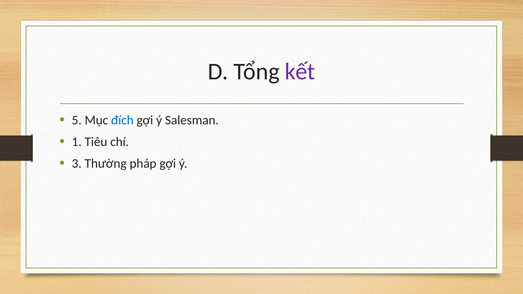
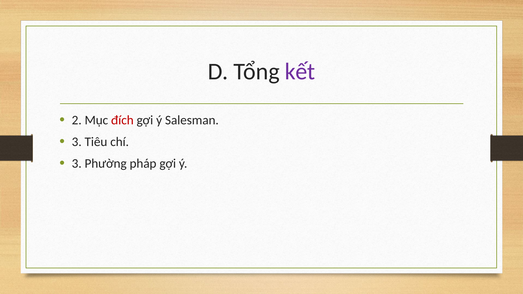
5: 5 -> 2
đích colour: blue -> red
1 at (77, 142): 1 -> 3
Thường: Thường -> Phường
